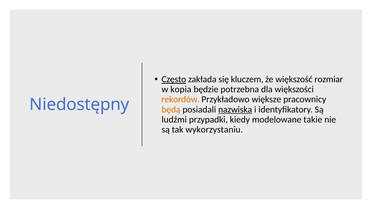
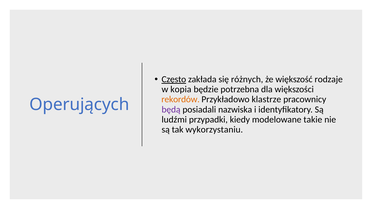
kluczem: kluczem -> różnych
rozmiar: rozmiar -> rodzaje
większe: większe -> klastrze
Niedostępny: Niedostępny -> Operujących
będą colour: orange -> purple
nazwiska underline: present -> none
